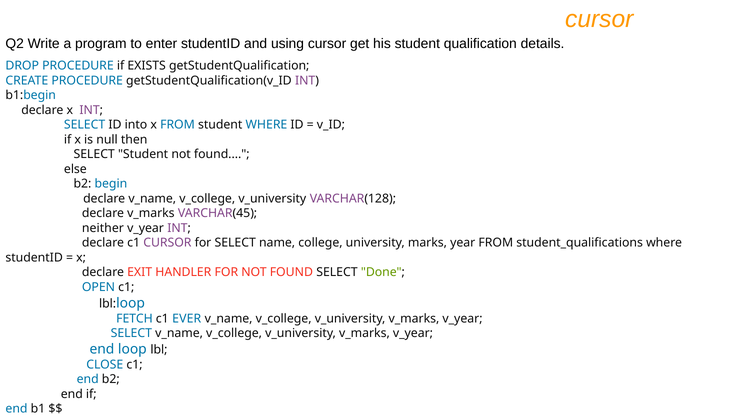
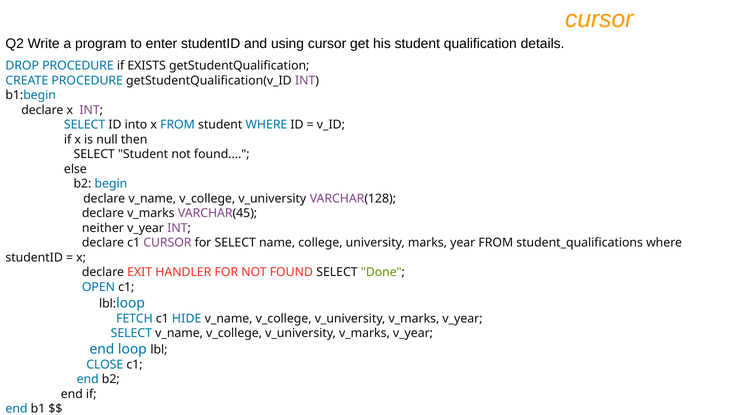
EVER: EVER -> HIDE
